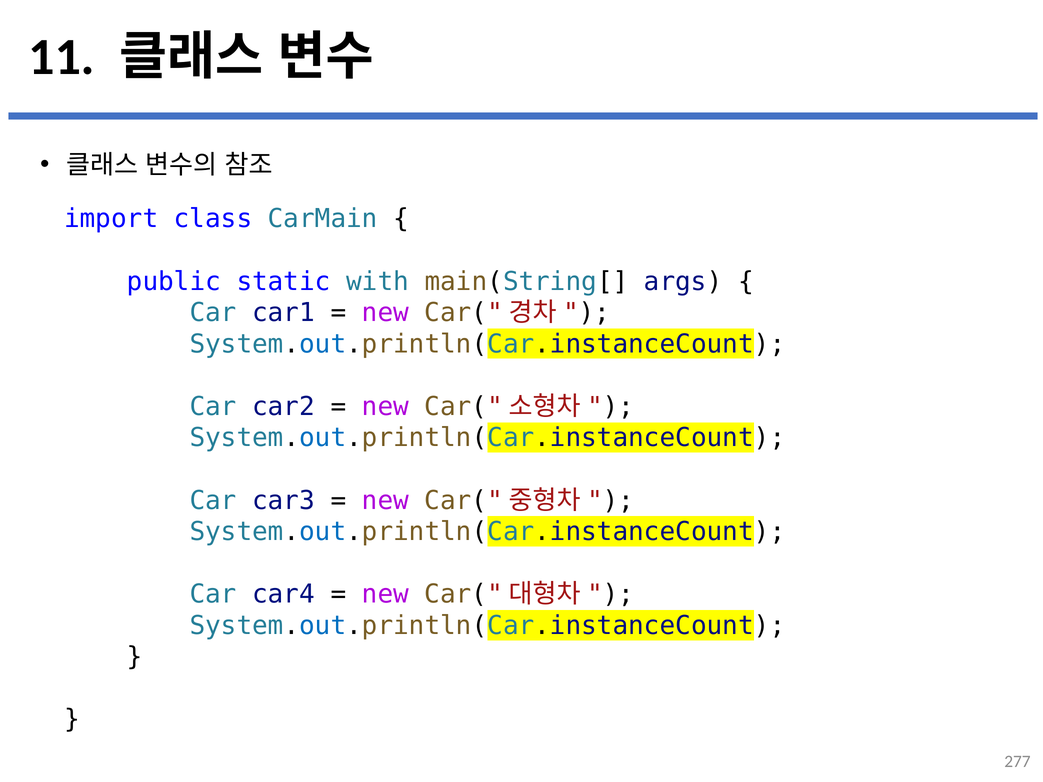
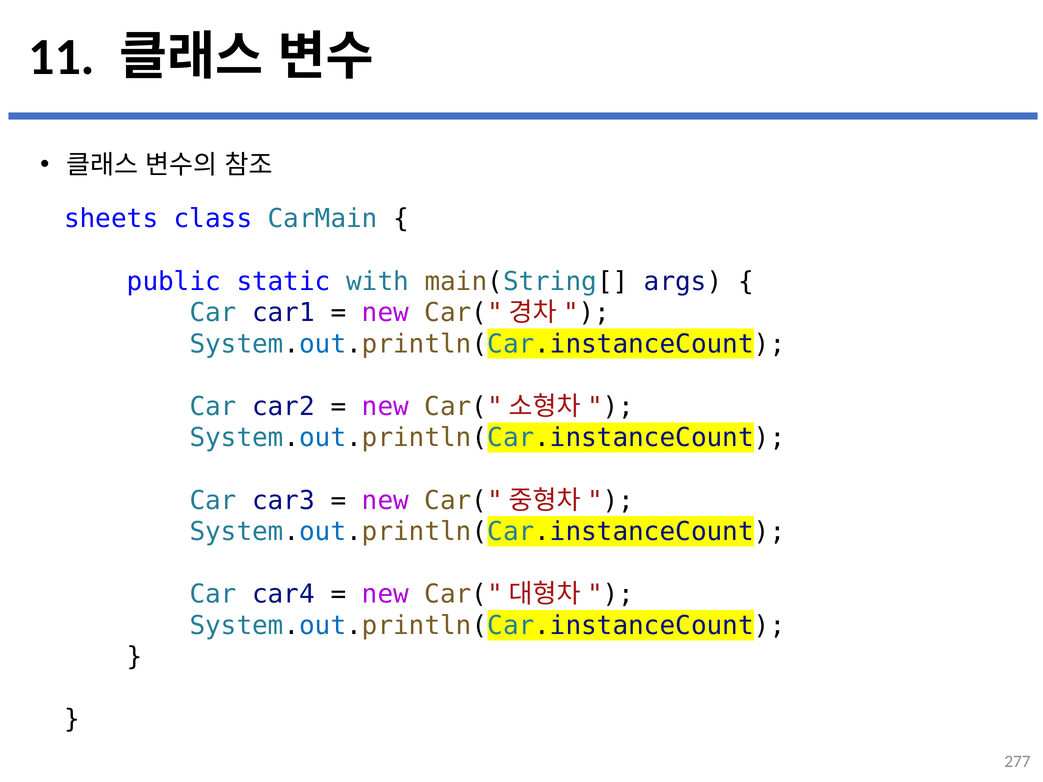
import: import -> sheets
